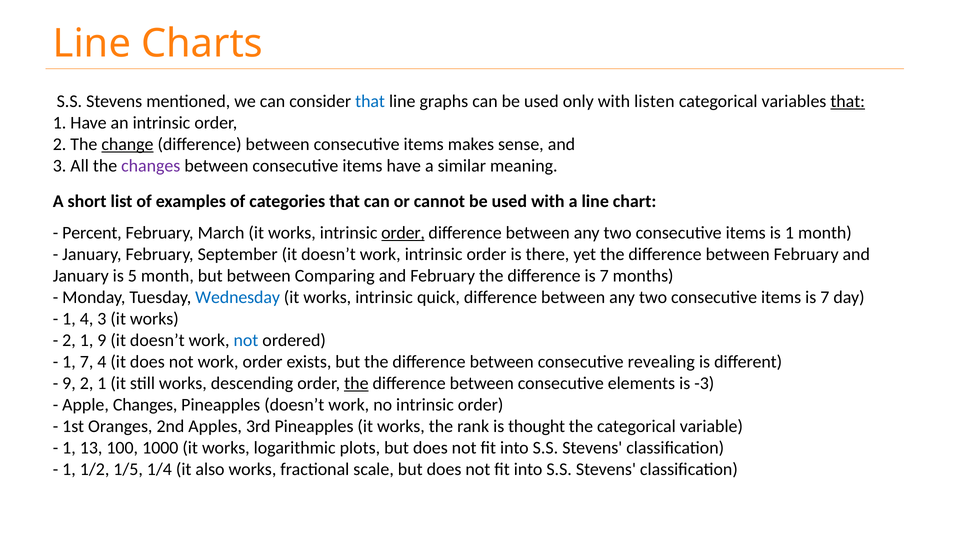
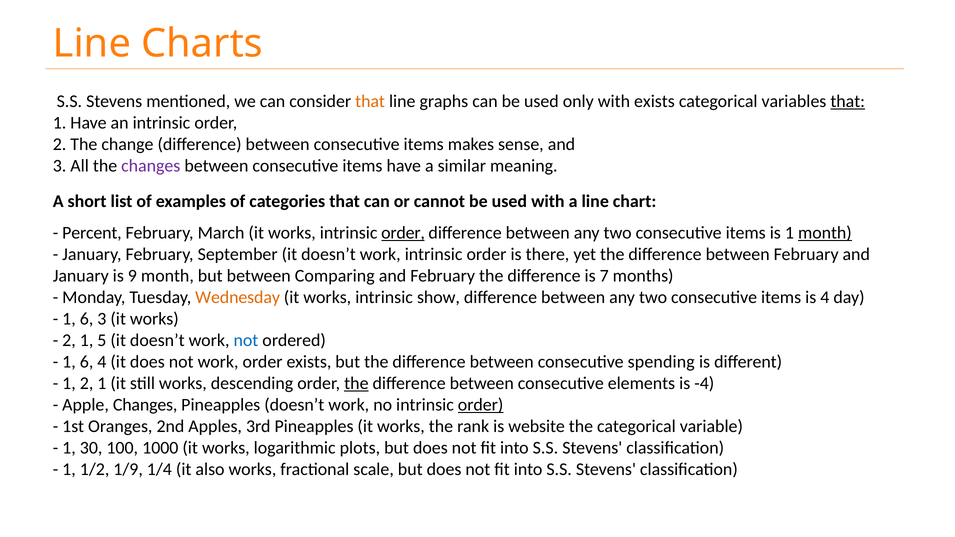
that at (370, 101) colour: blue -> orange
with listen: listen -> exists
change underline: present -> none
month at (825, 233) underline: none -> present
5: 5 -> 9
Wednesday colour: blue -> orange
quick: quick -> show
items is 7: 7 -> 4
4 at (87, 319): 4 -> 6
1 9: 9 -> 5
7 at (87, 362): 7 -> 6
revealing: revealing -> spending
9 at (69, 383): 9 -> 1
-3: -3 -> -4
order at (481, 405) underline: none -> present
thought: thought -> website
13: 13 -> 30
1/5: 1/5 -> 1/9
